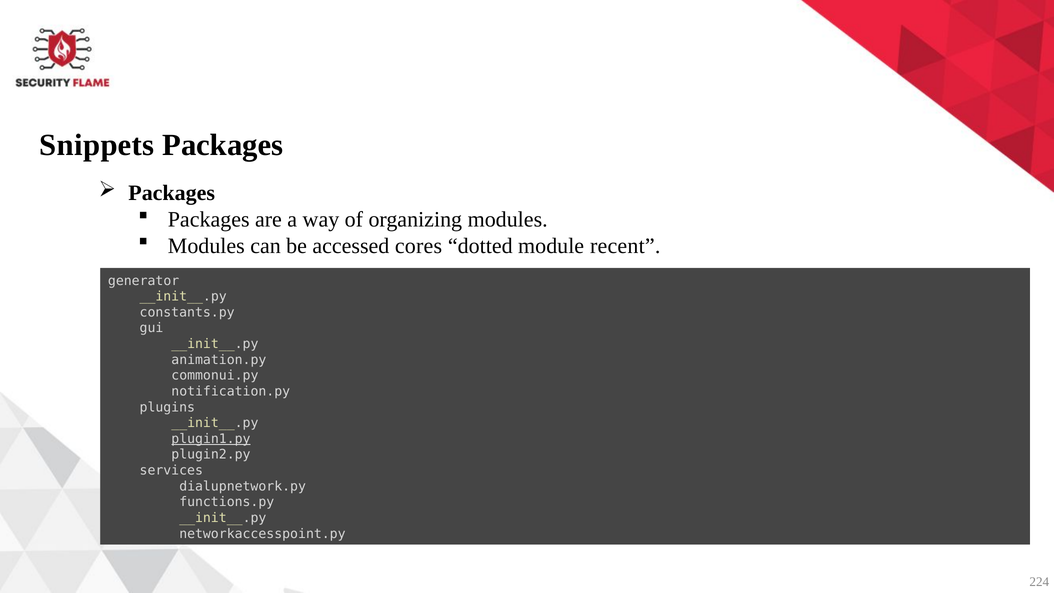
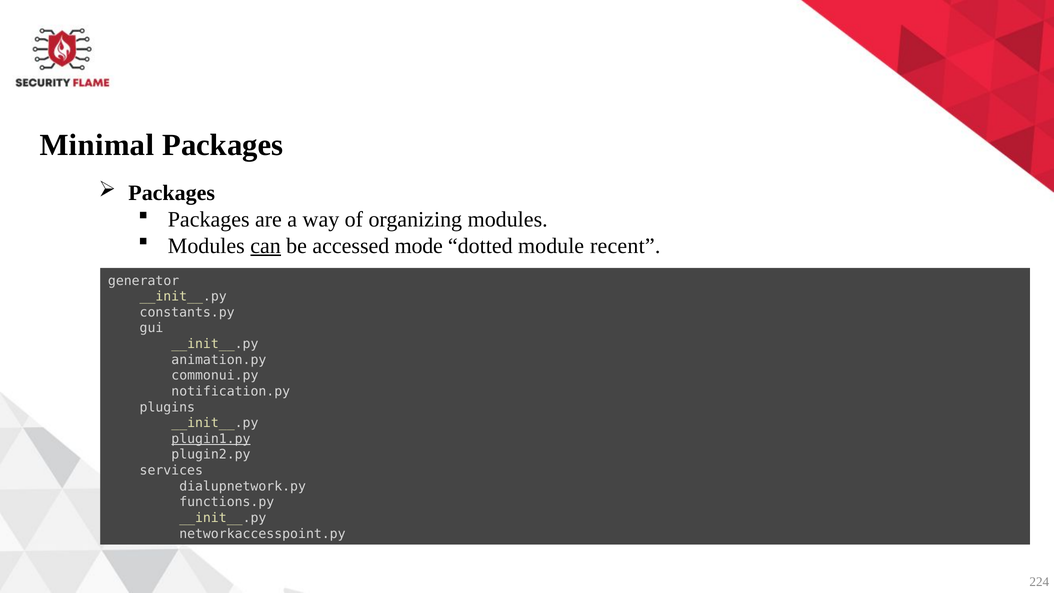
Snippets: Snippets -> Minimal
can underline: none -> present
cores: cores -> mode
